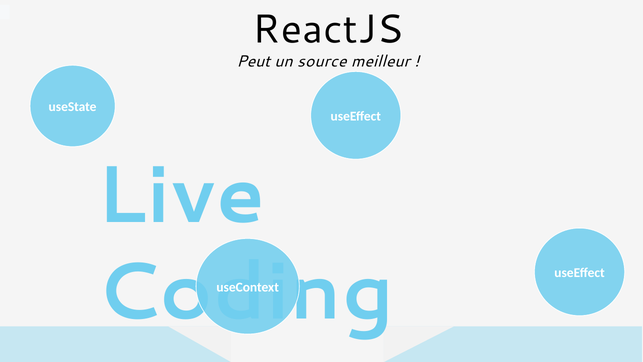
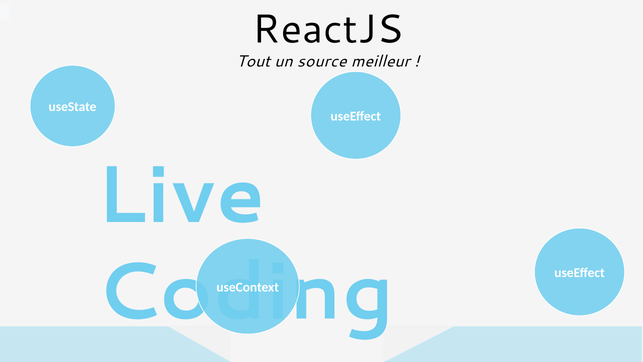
Peut: Peut -> Tout
